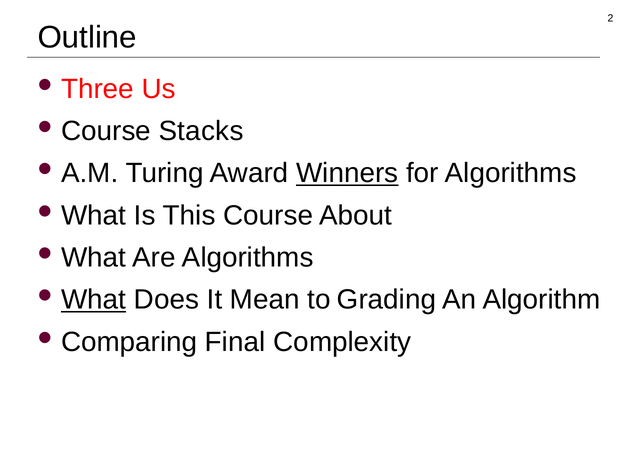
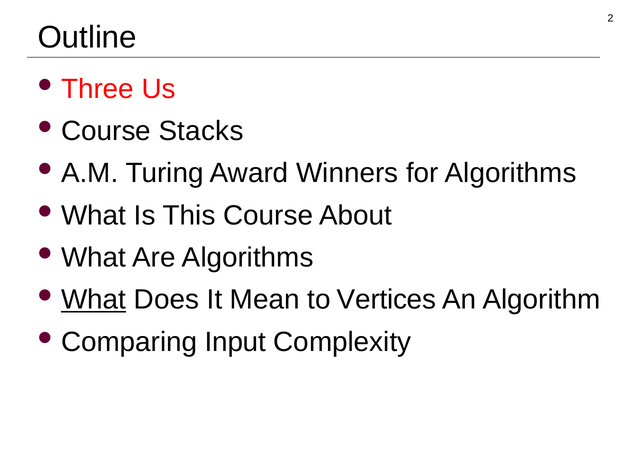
Winners underline: present -> none
Grading: Grading -> Vertices
Final: Final -> Input
